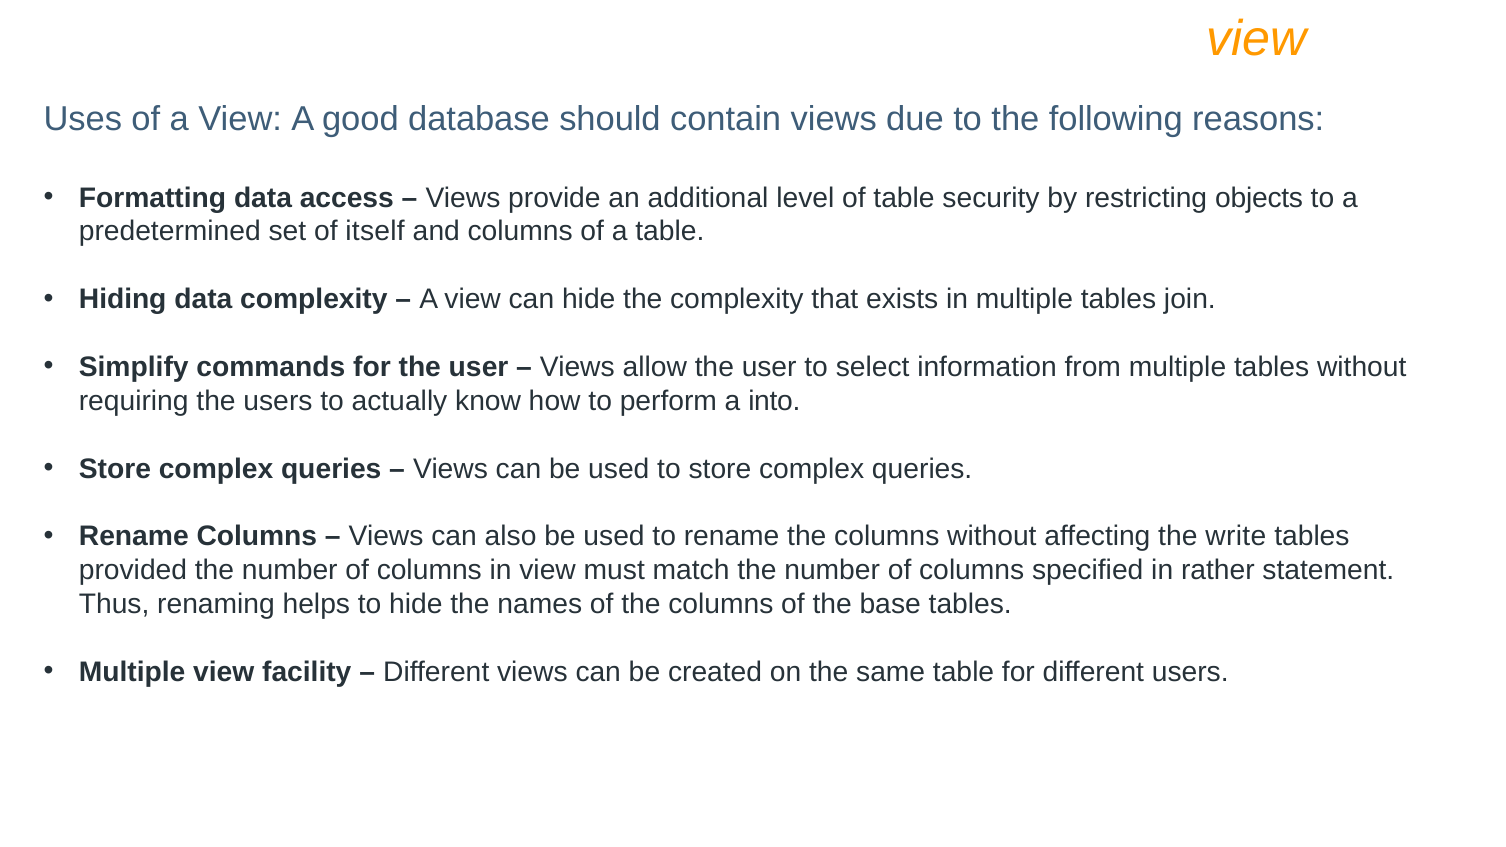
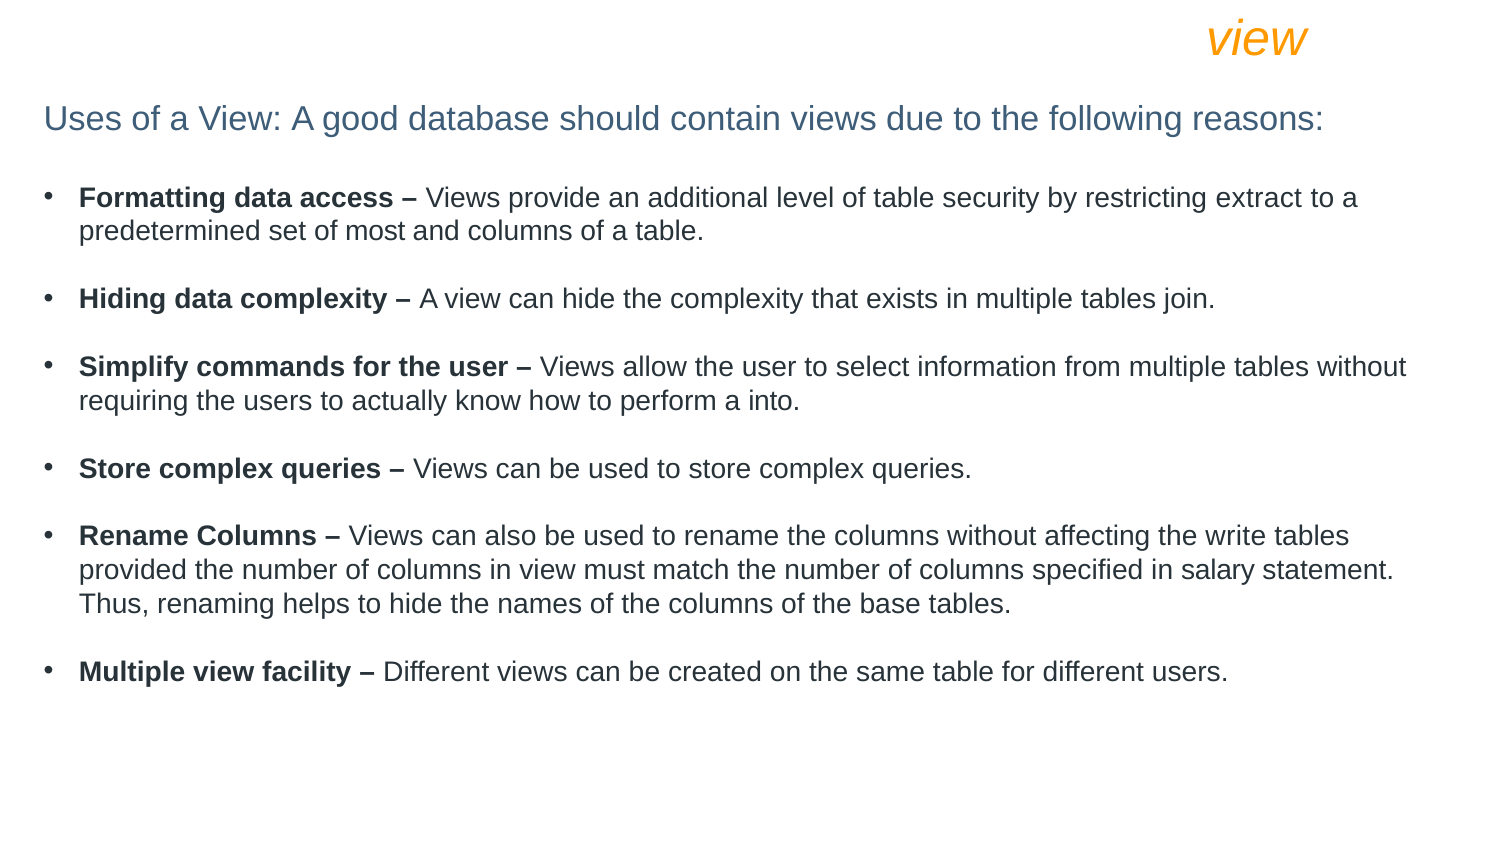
objects: objects -> extract
itself: itself -> most
rather: rather -> salary
